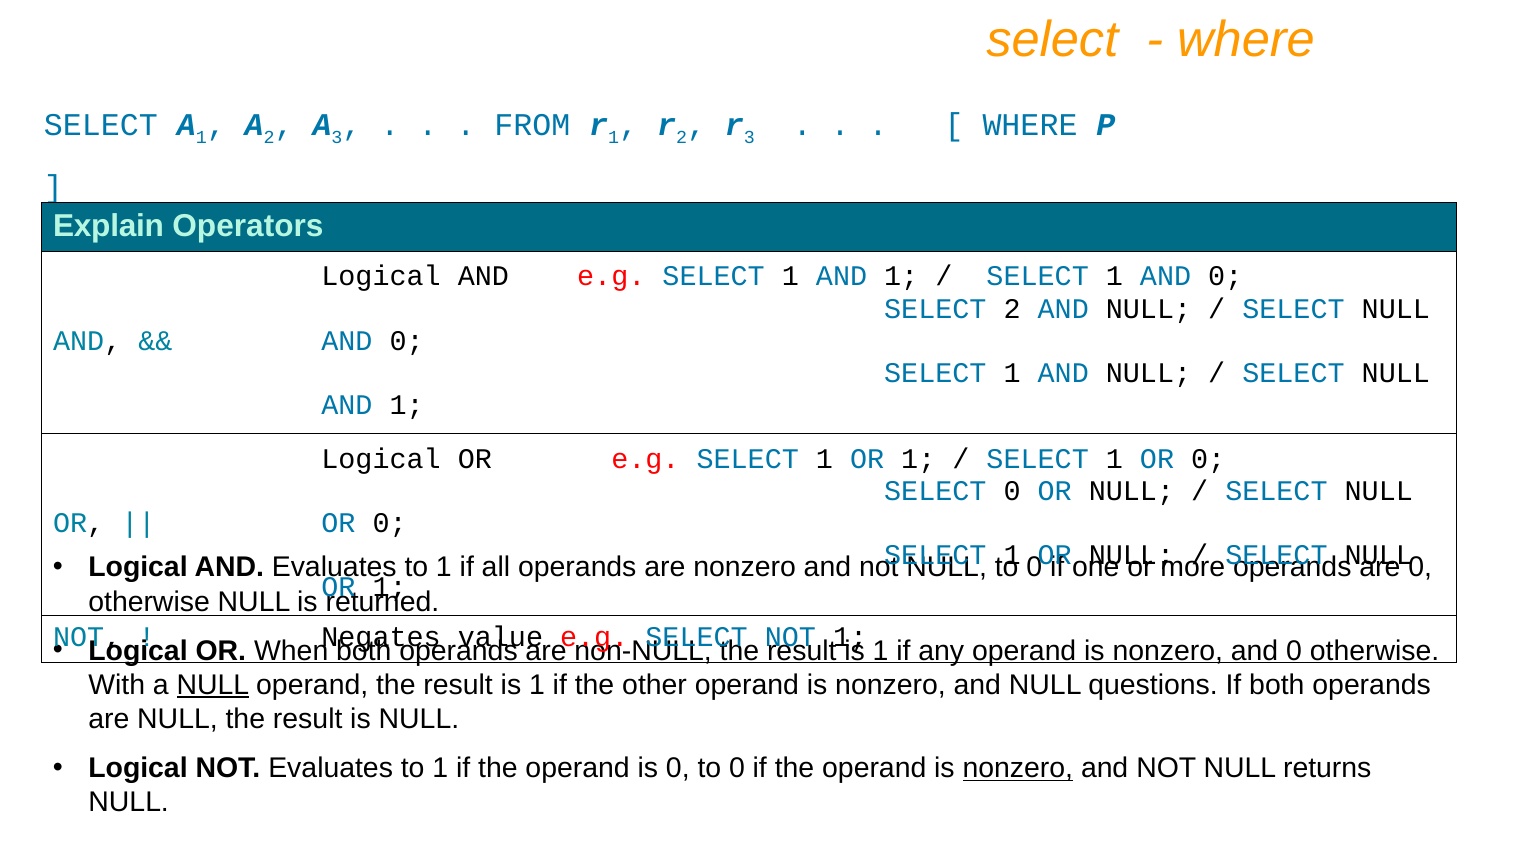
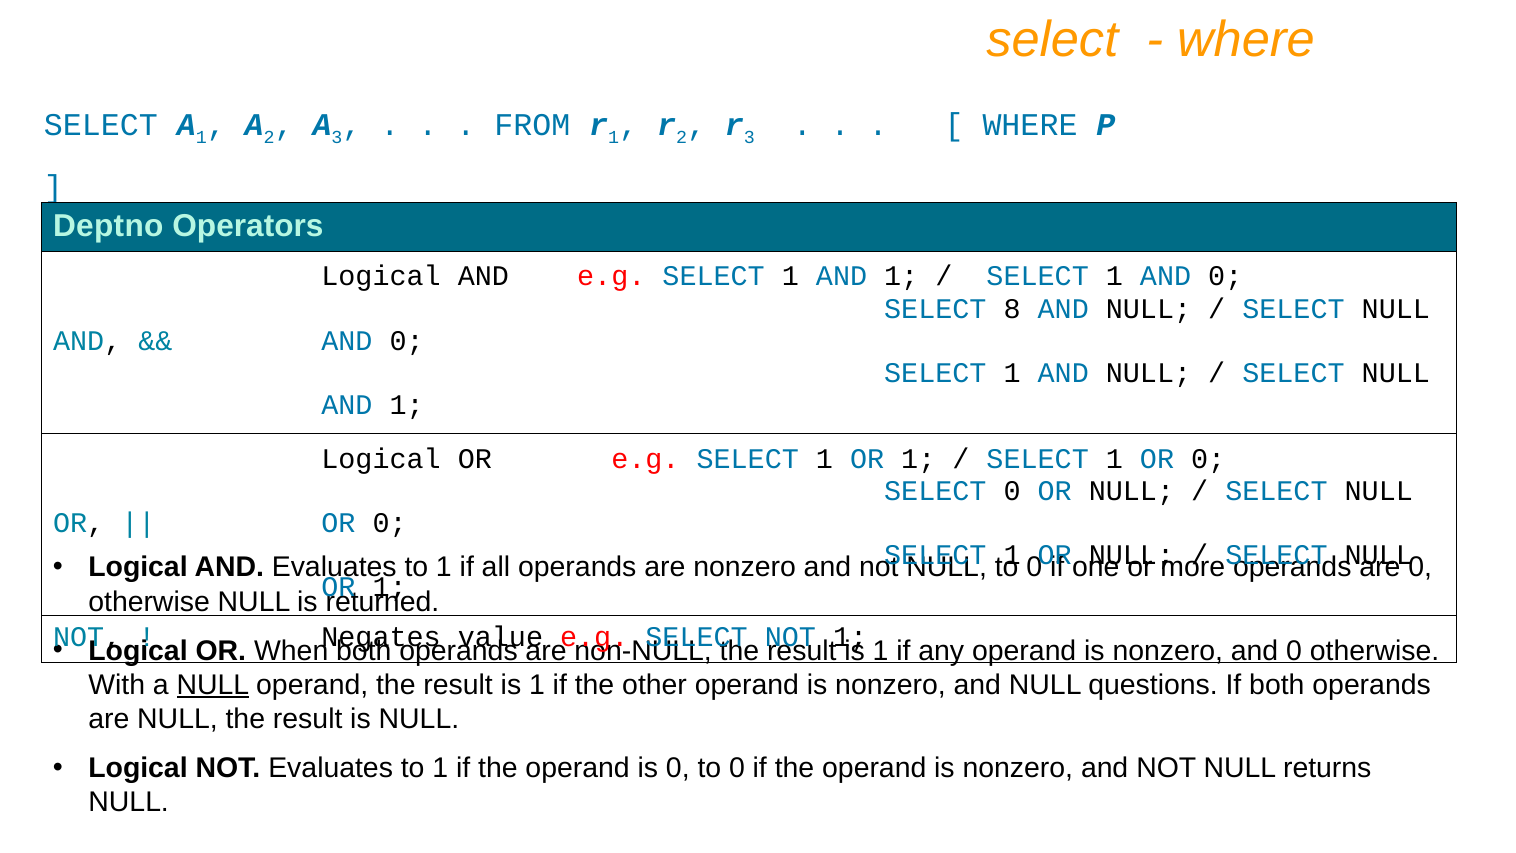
Explain: Explain -> Deptno
SELECT 2: 2 -> 8
nonzero at (1018, 768) underline: present -> none
